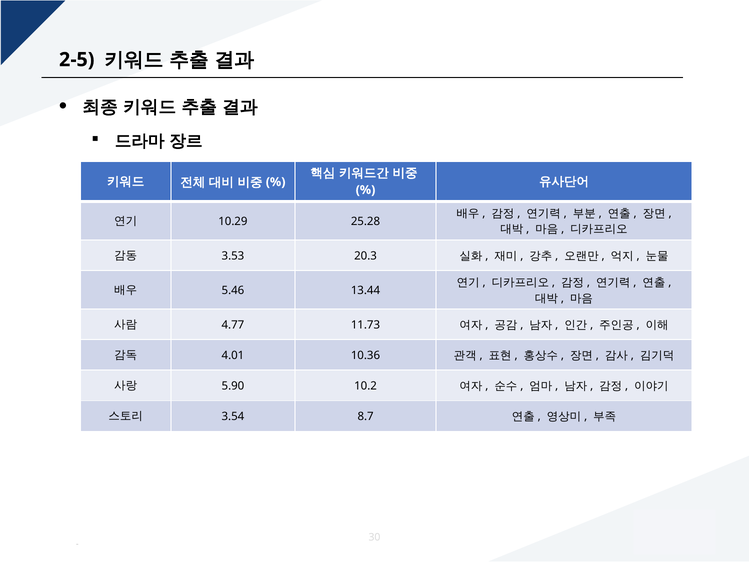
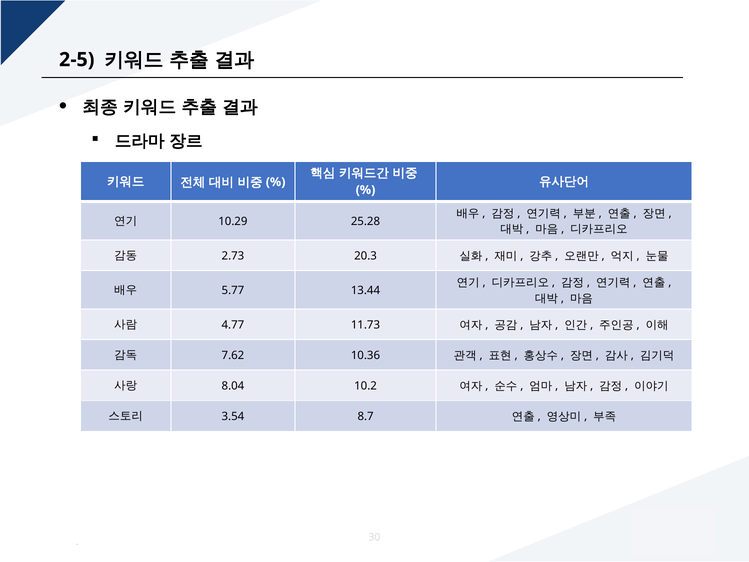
3.53: 3.53 -> 2.73
5.46: 5.46 -> 5.77
4.01: 4.01 -> 7.62
5.90: 5.90 -> 8.04
